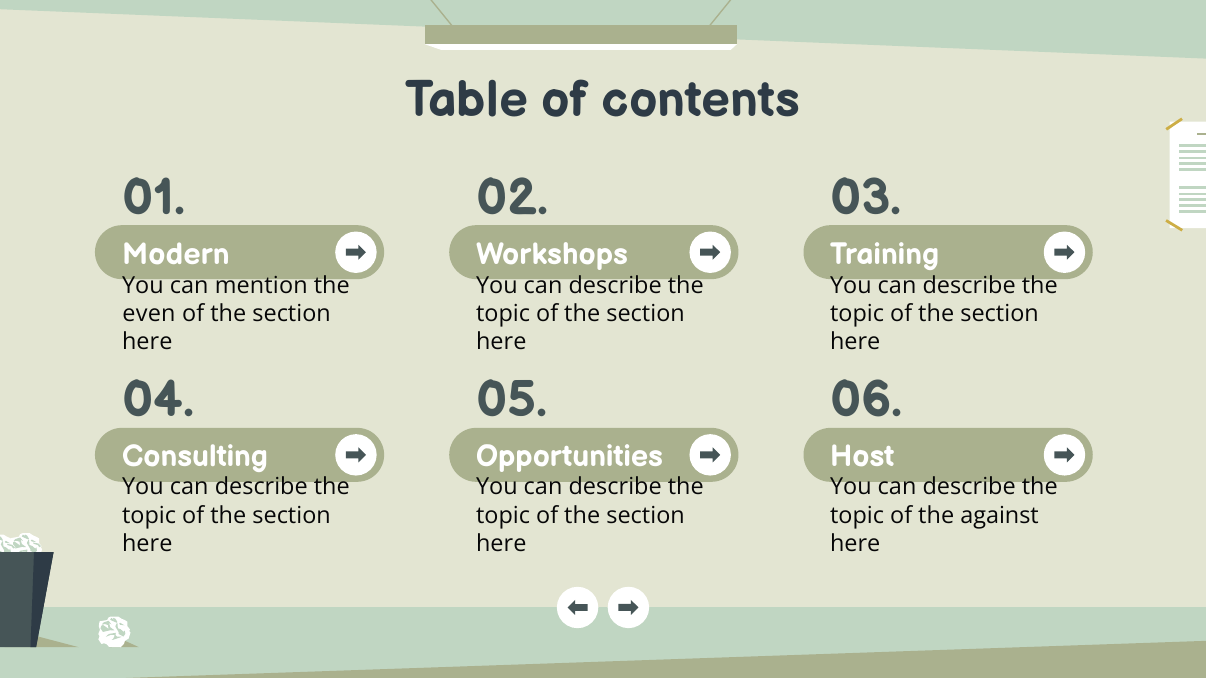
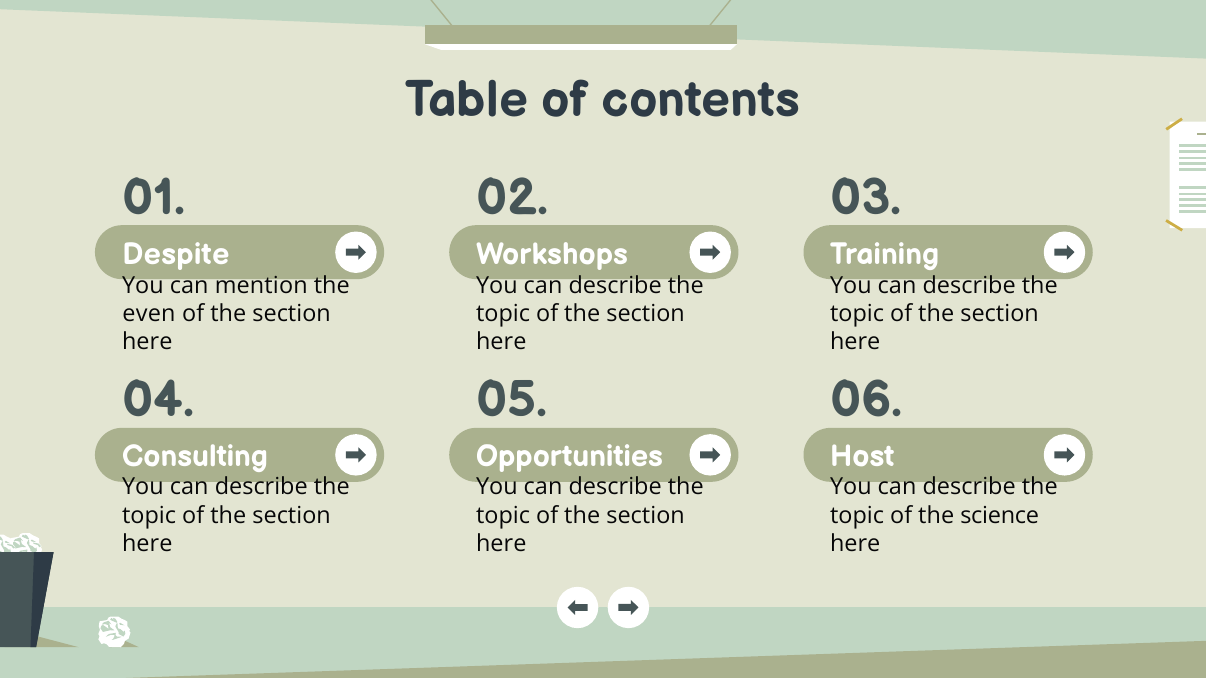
Modern: Modern -> Despite
against: against -> science
